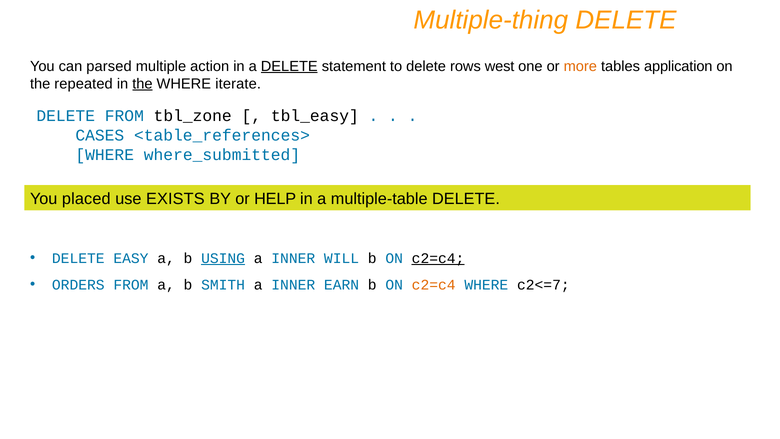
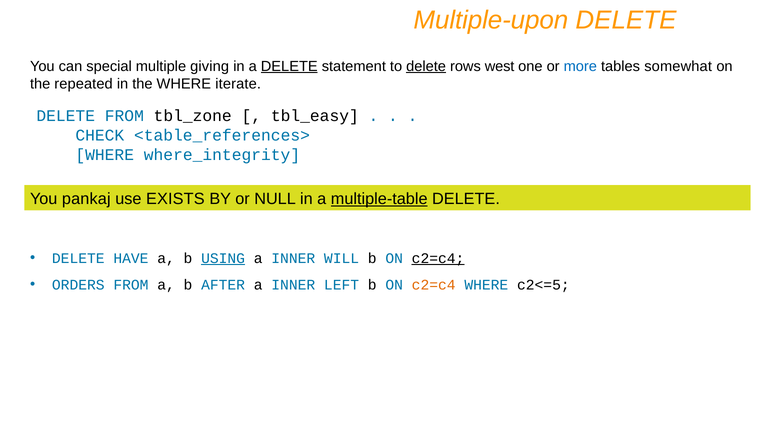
Multiple-thing: Multiple-thing -> Multiple-upon
parsed: parsed -> special
action: action -> giving
delete at (426, 66) underline: none -> present
more colour: orange -> blue
application: application -> somewhat
the at (142, 84) underline: present -> none
CASES: CASES -> CHECK
where_submitted: where_submitted -> where_integrity
placed: placed -> pankaj
HELP: HELP -> NULL
multiple-table underline: none -> present
EASY: EASY -> HAVE
SMITH: SMITH -> AFTER
EARN: EARN -> LEFT
c2<=7: c2<=7 -> c2<=5
